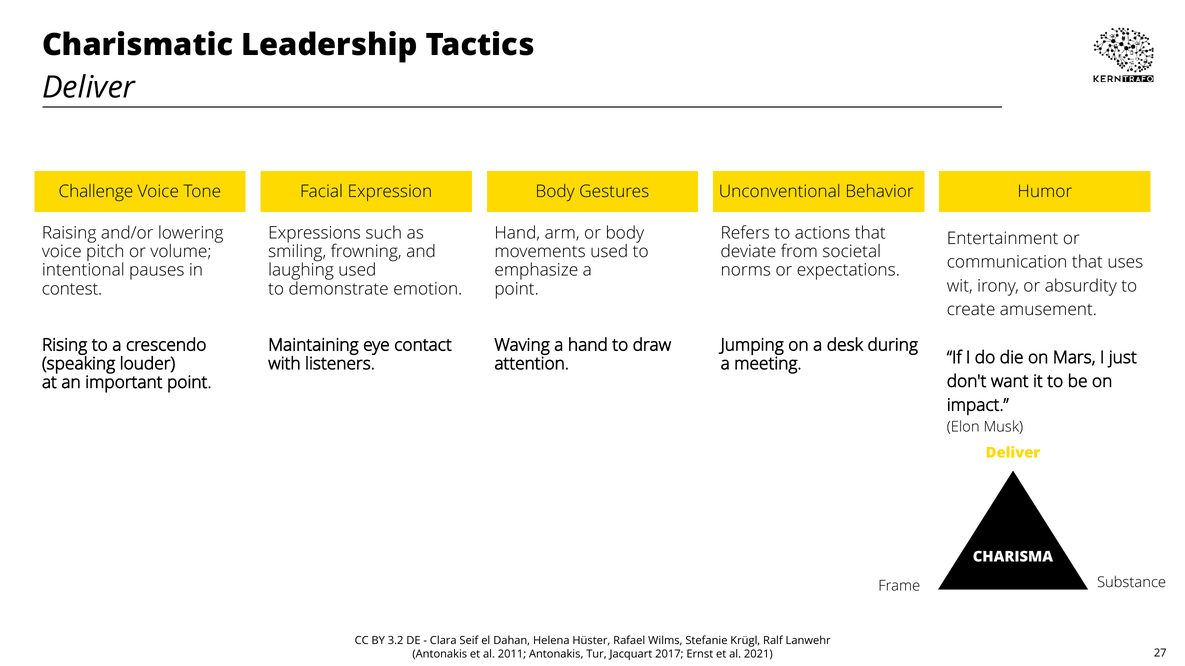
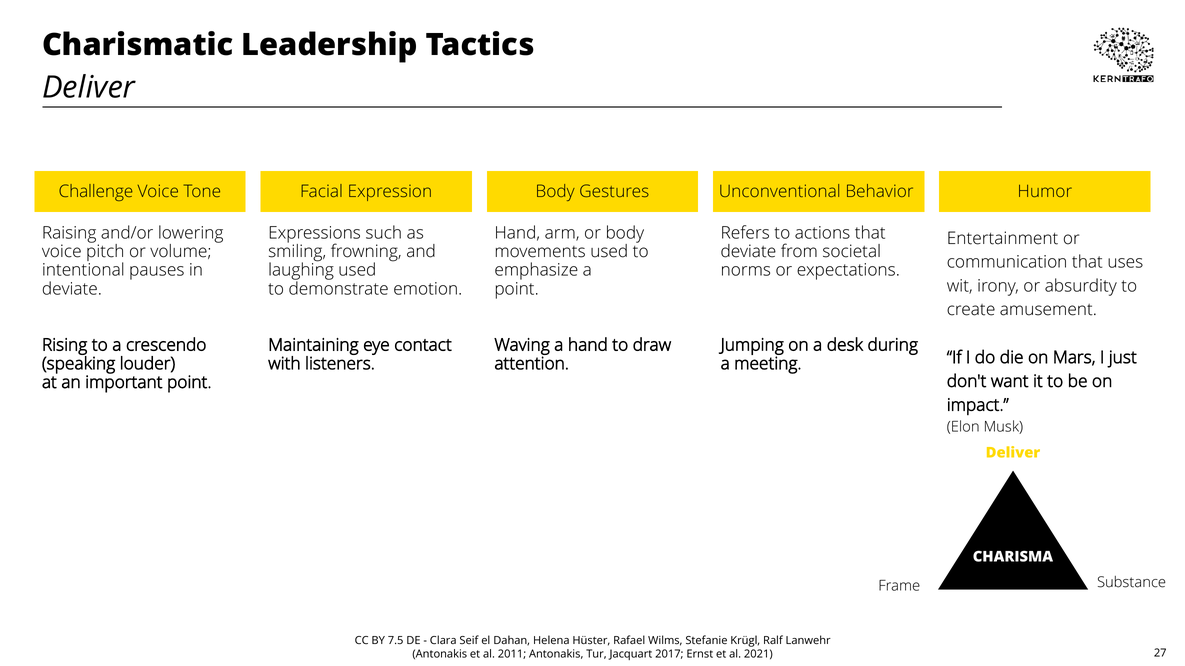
contest at (72, 289): contest -> deviate
3.2: 3.2 -> 7.5
